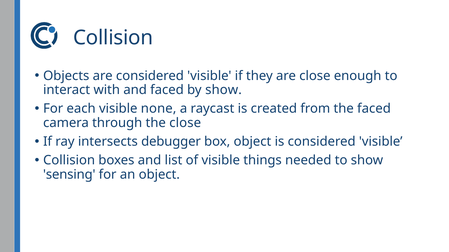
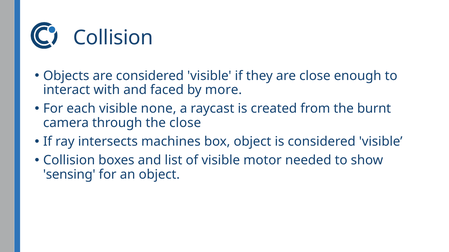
by show: show -> more
the faced: faced -> burnt
debugger: debugger -> machines
things: things -> motor
